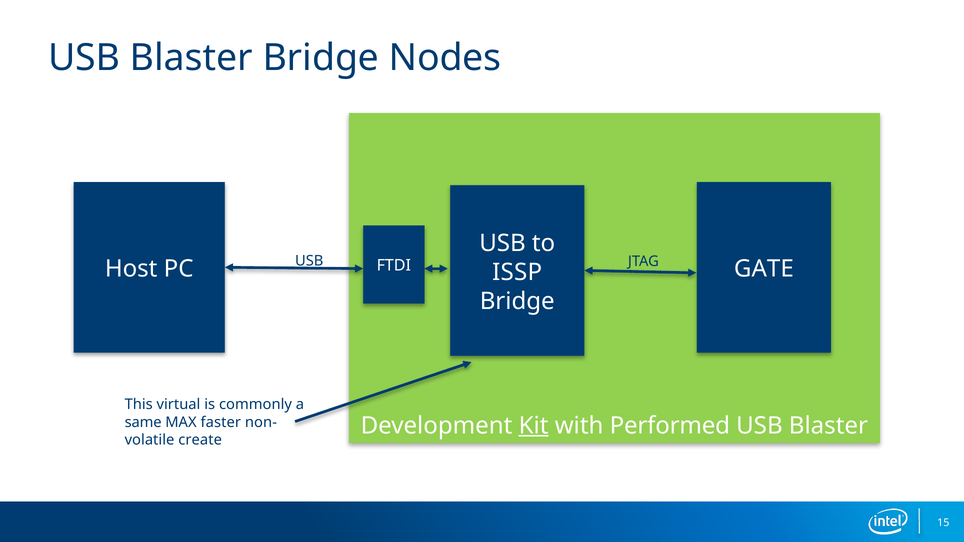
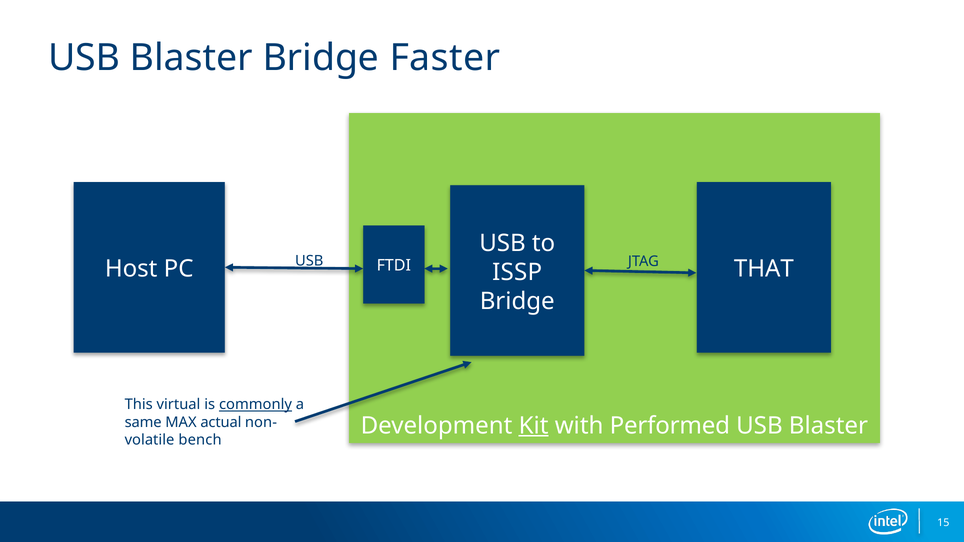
Nodes: Nodes -> Faster
GATE: GATE -> THAT
commonly underline: none -> present
faster: faster -> actual
create: create -> bench
